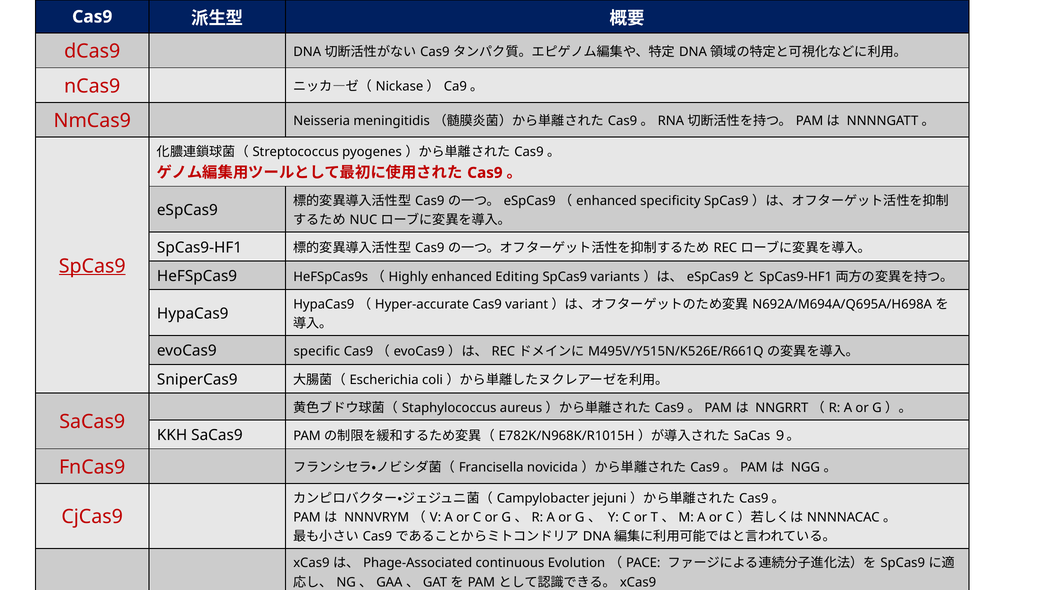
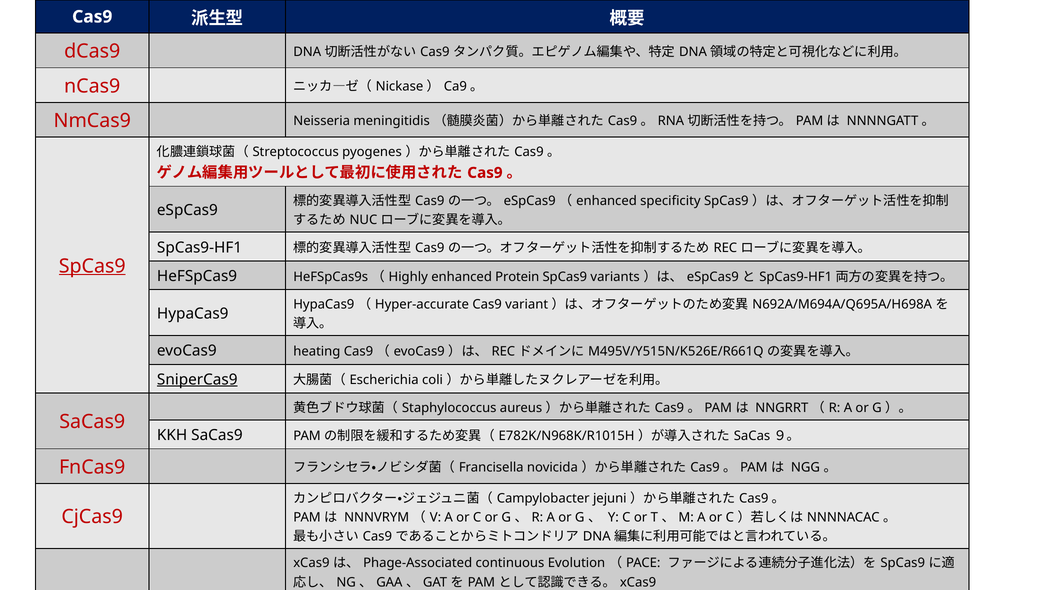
Editing: Editing -> Protein
specific: specific -> heating
SniperCas9 underline: none -> present
